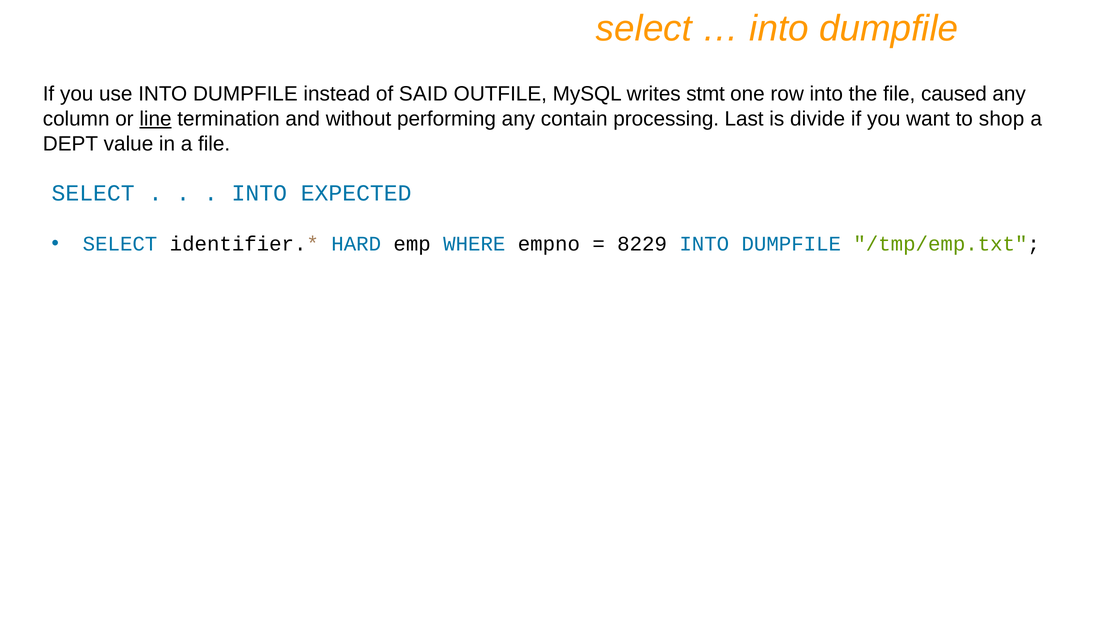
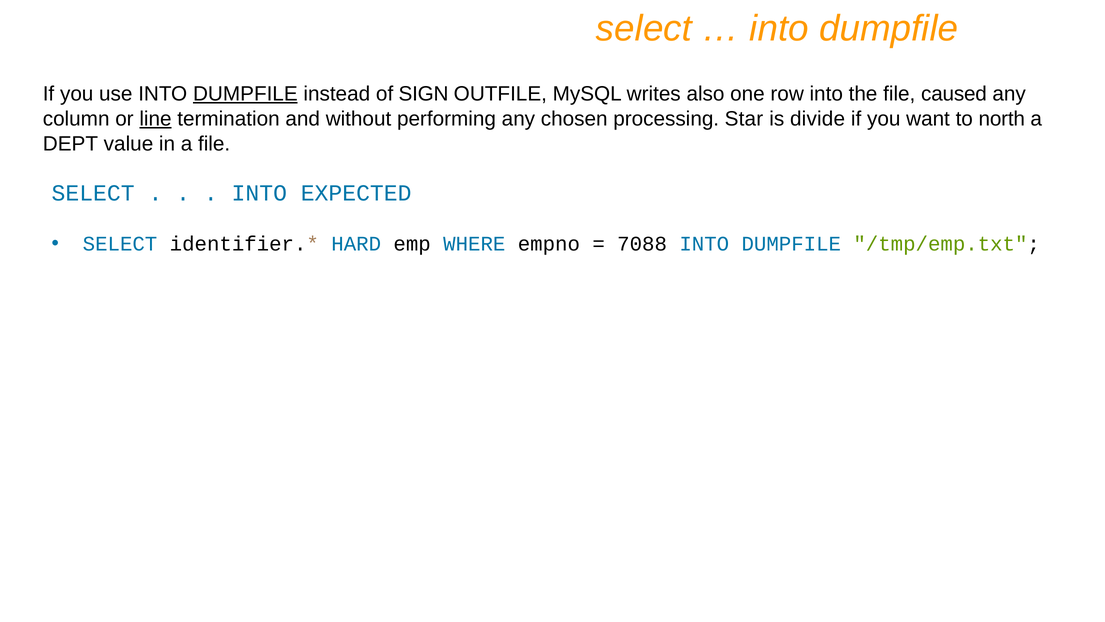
DUMPFILE at (245, 94) underline: none -> present
SAID: SAID -> SIGN
stmt: stmt -> also
contain: contain -> chosen
Last: Last -> Star
shop: shop -> north
8229: 8229 -> 7088
